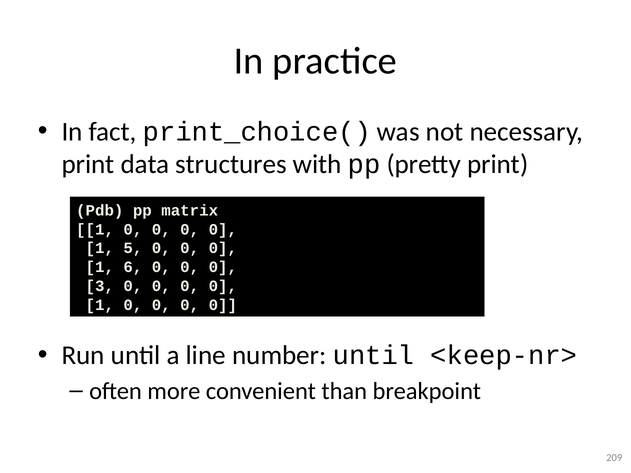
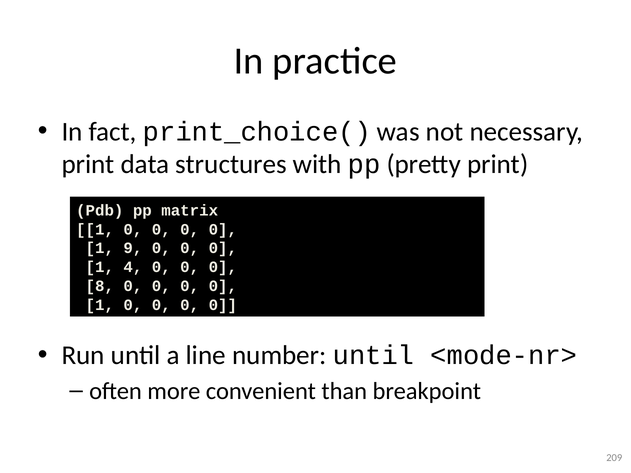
5: 5 -> 9
6: 6 -> 4
3: 3 -> 8
<keep-nr>: <keep-nr> -> <mode-nr>
